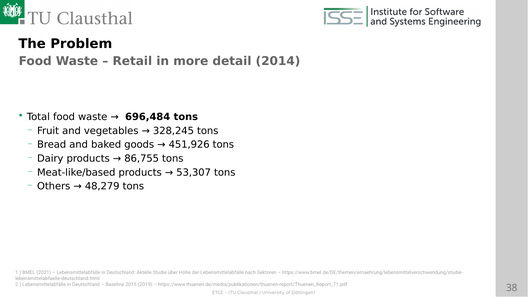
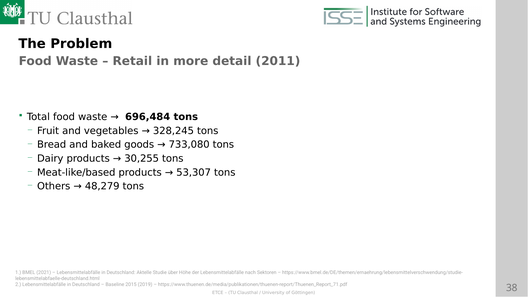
2014: 2014 -> 2011
451,926: 451,926 -> 733,080
86,755: 86,755 -> 30,255
